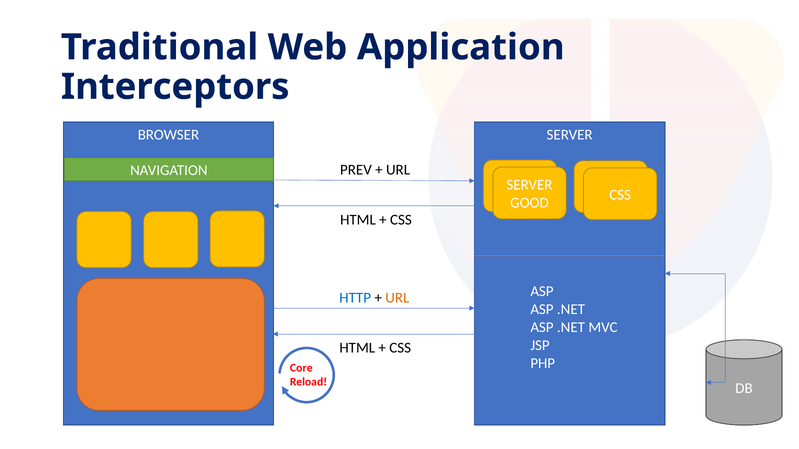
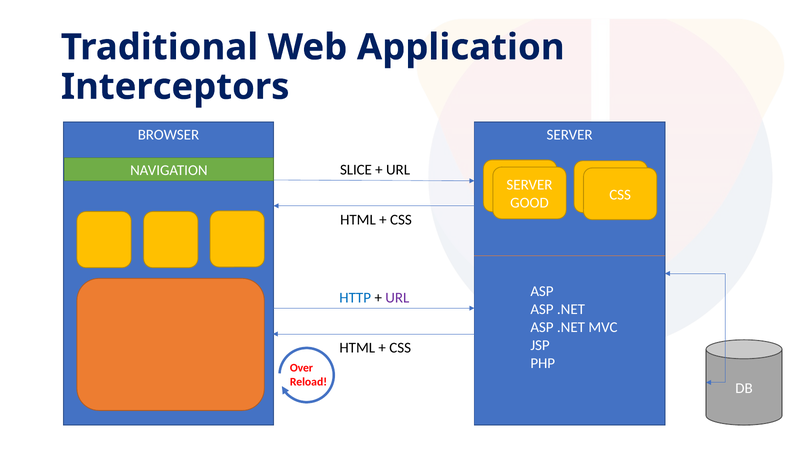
PREV: PREV -> SLICE
URL at (397, 298) colour: orange -> purple
Core: Core -> Over
